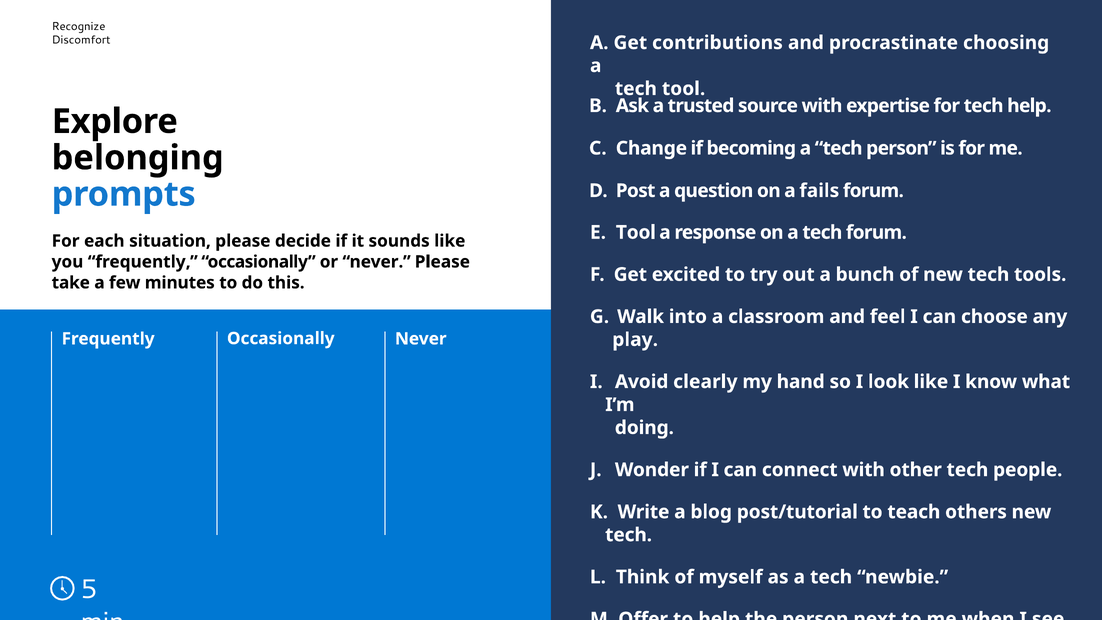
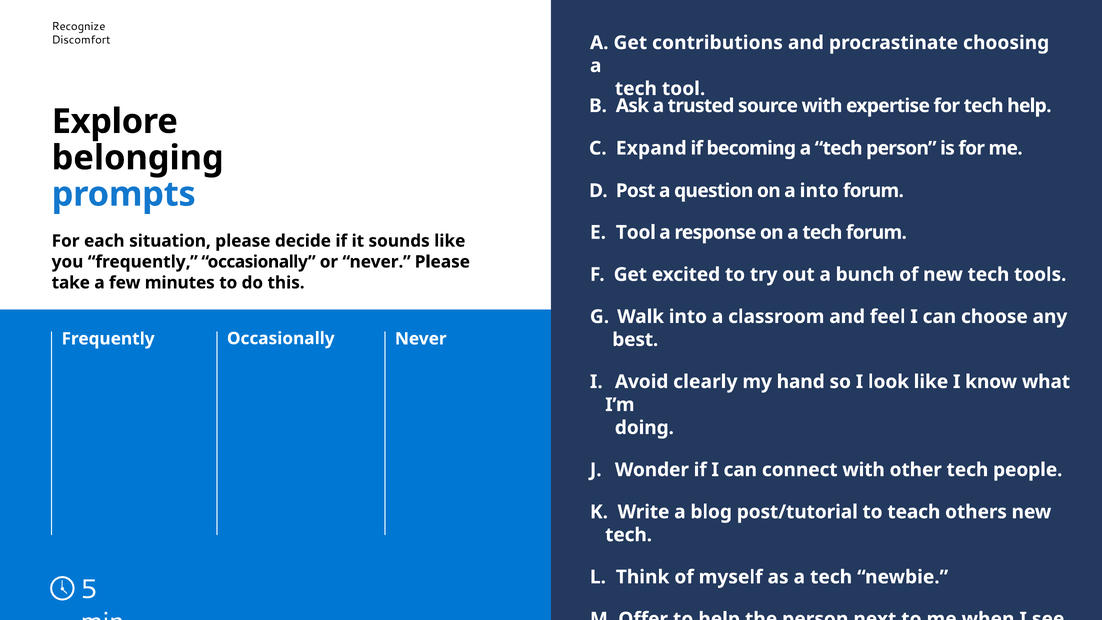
Change: Change -> Expand
a fails: fails -> into
play: play -> best
